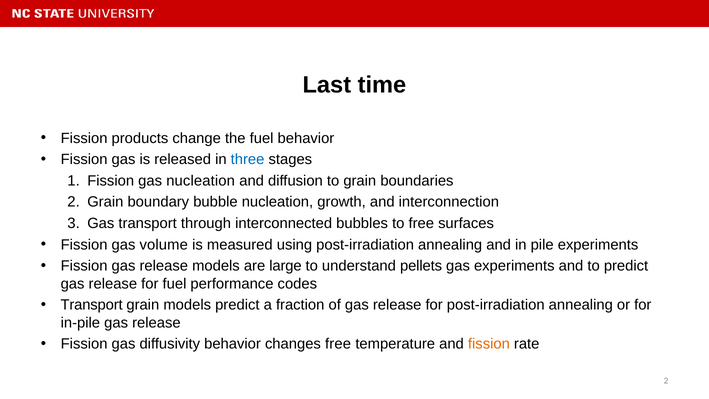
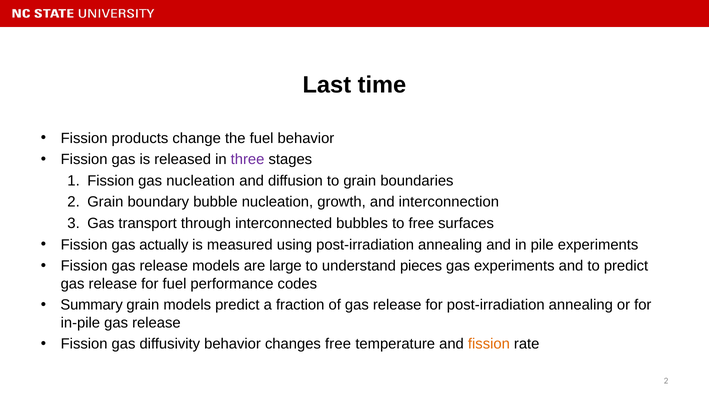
three colour: blue -> purple
volume: volume -> actually
pellets: pellets -> pieces
Transport at (92, 305): Transport -> Summary
